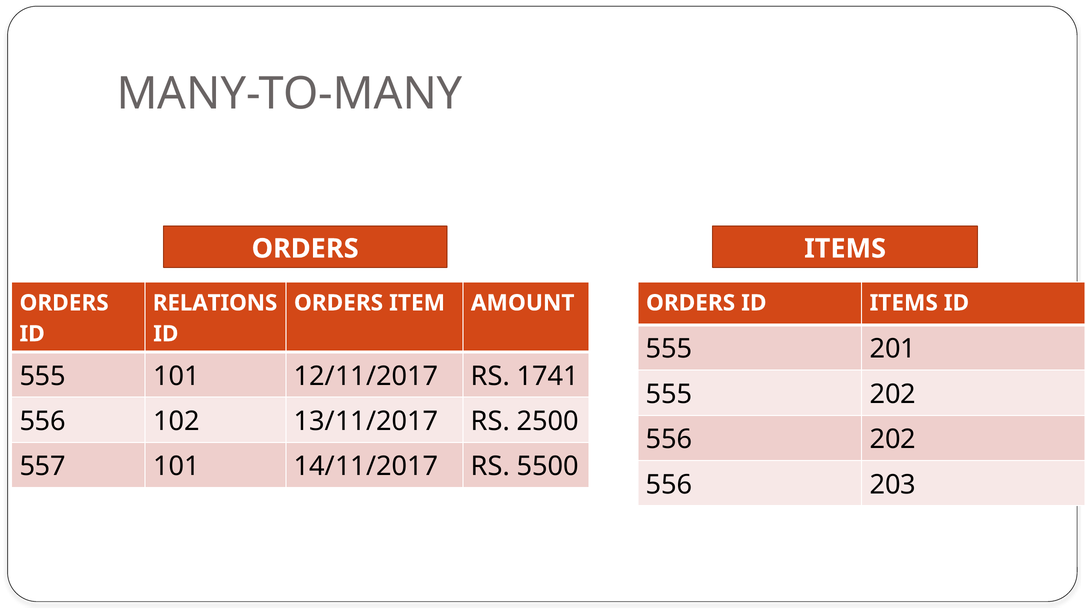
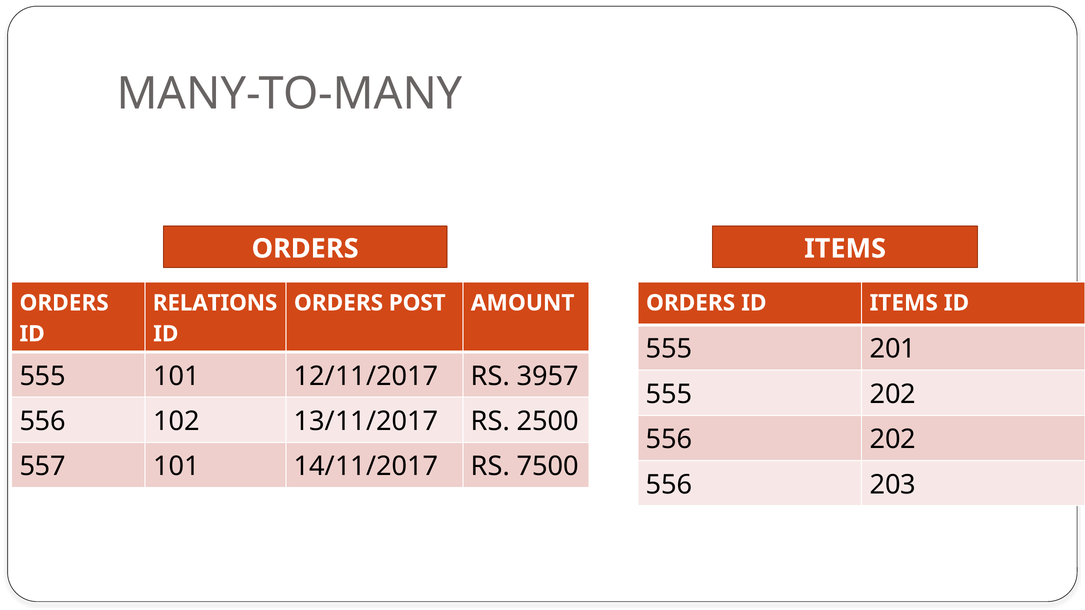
ITEM: ITEM -> POST
1741: 1741 -> 3957
5500: 5500 -> 7500
